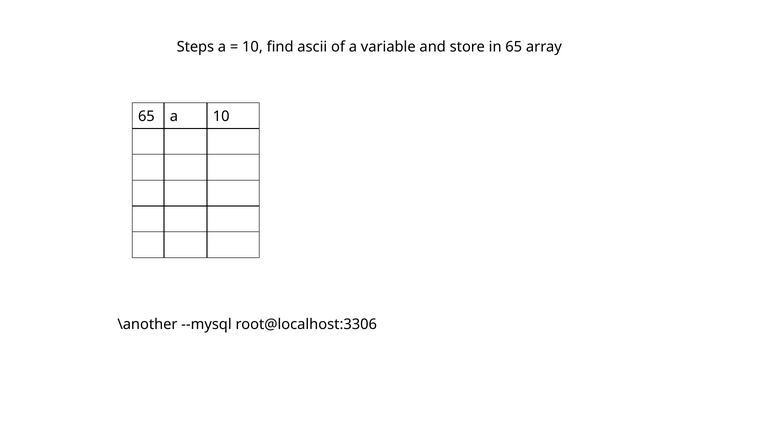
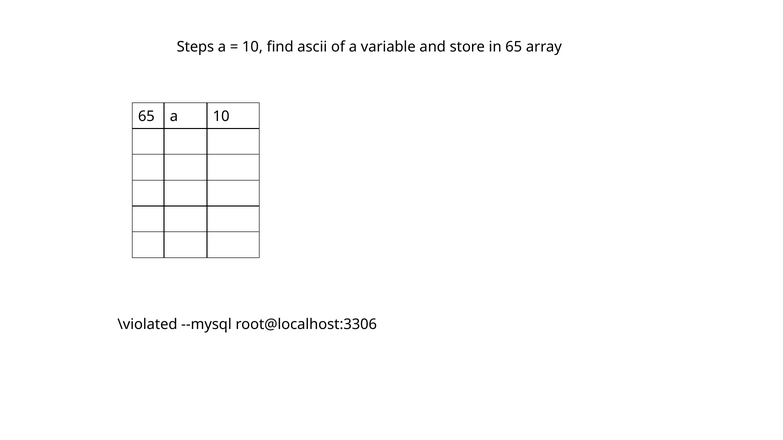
\another: \another -> \violated
